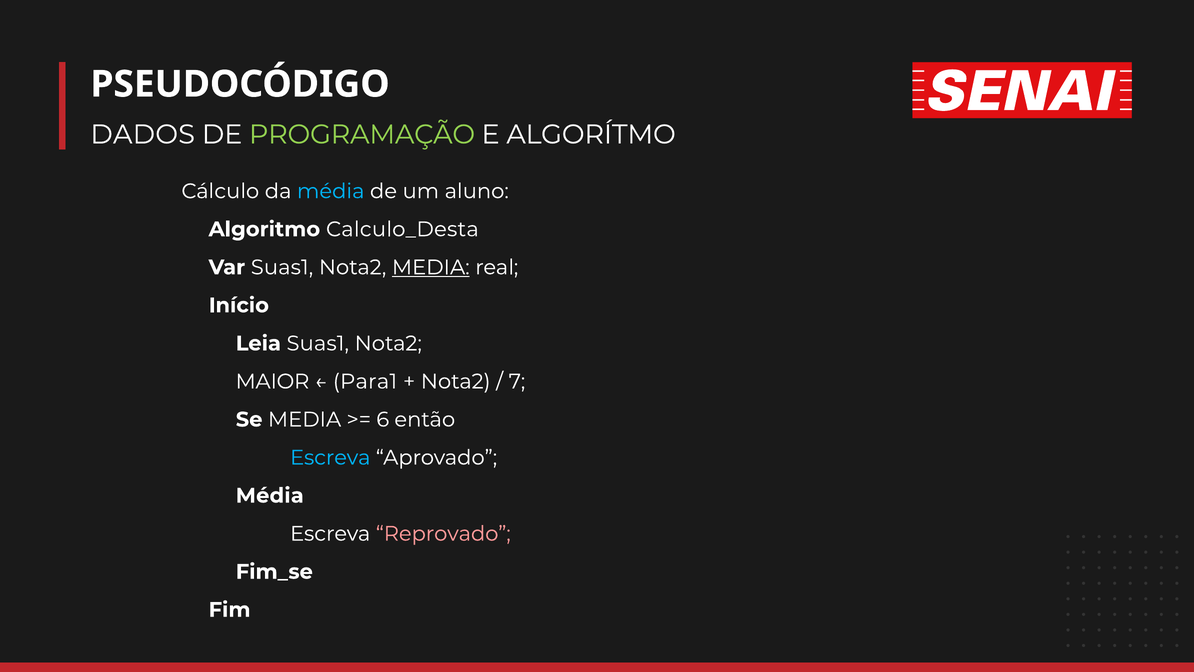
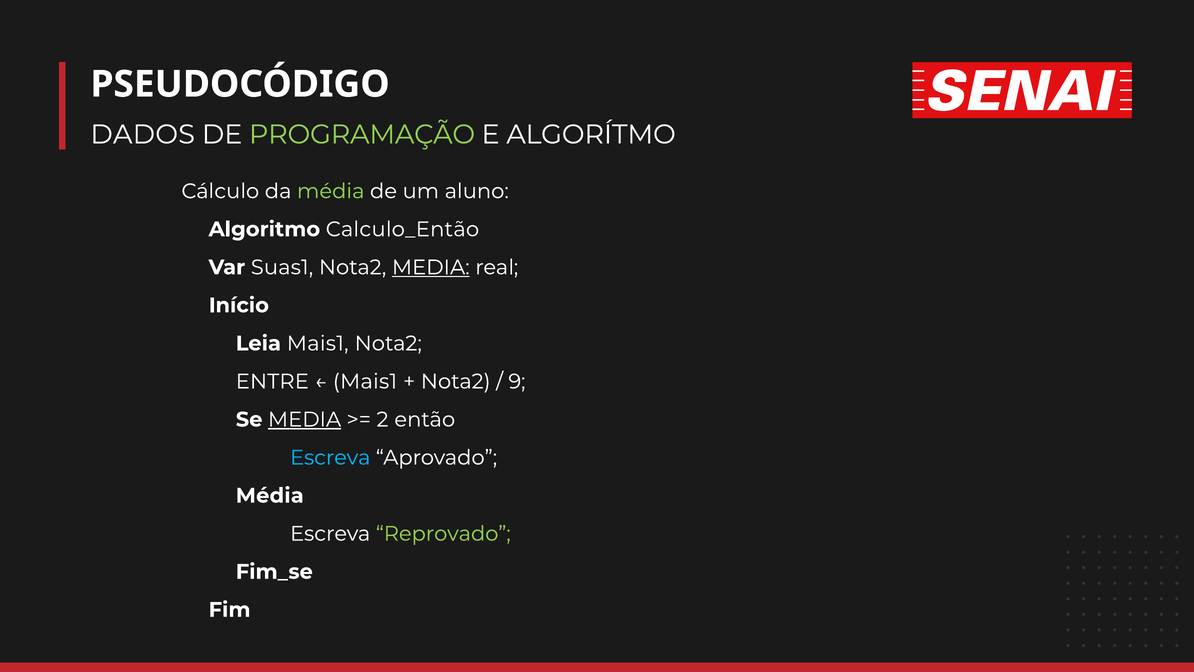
média at (331, 191) colour: light blue -> light green
Calculo_Desta: Calculo_Desta -> Calculo_Então
Leia Suas1: Suas1 -> Mais1
MAIOR: MAIOR -> ENTRE
Para1 at (365, 381): Para1 -> Mais1
7: 7 -> 9
MEDIA at (305, 419) underline: none -> present
6: 6 -> 2
Reprovado colour: pink -> light green
